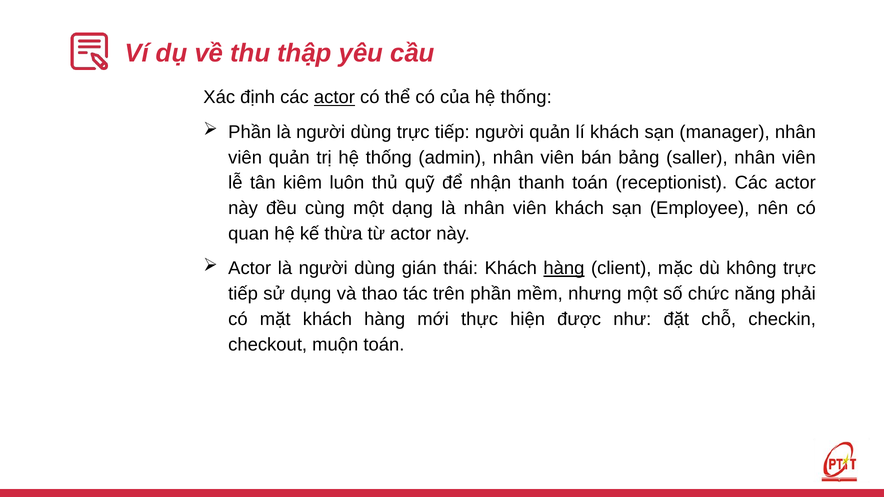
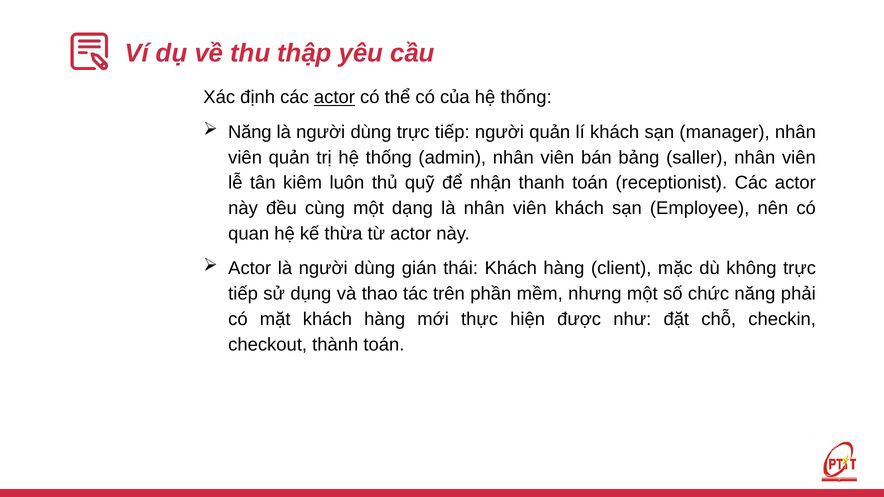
Phần at (250, 132): Phần -> Năng
hàng at (564, 268) underline: present -> none
muộn: muộn -> thành
